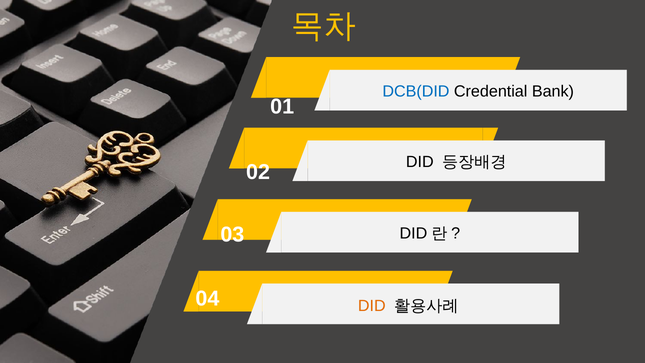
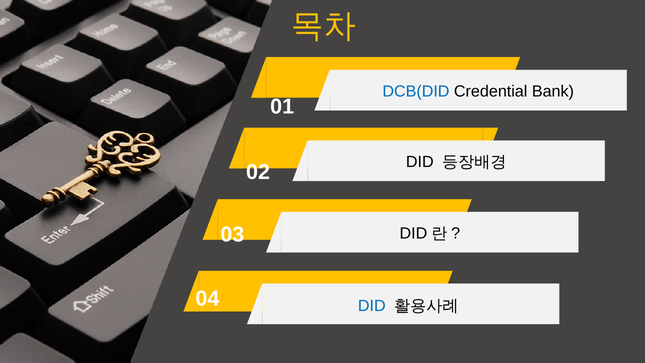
DID at (372, 306) colour: orange -> blue
